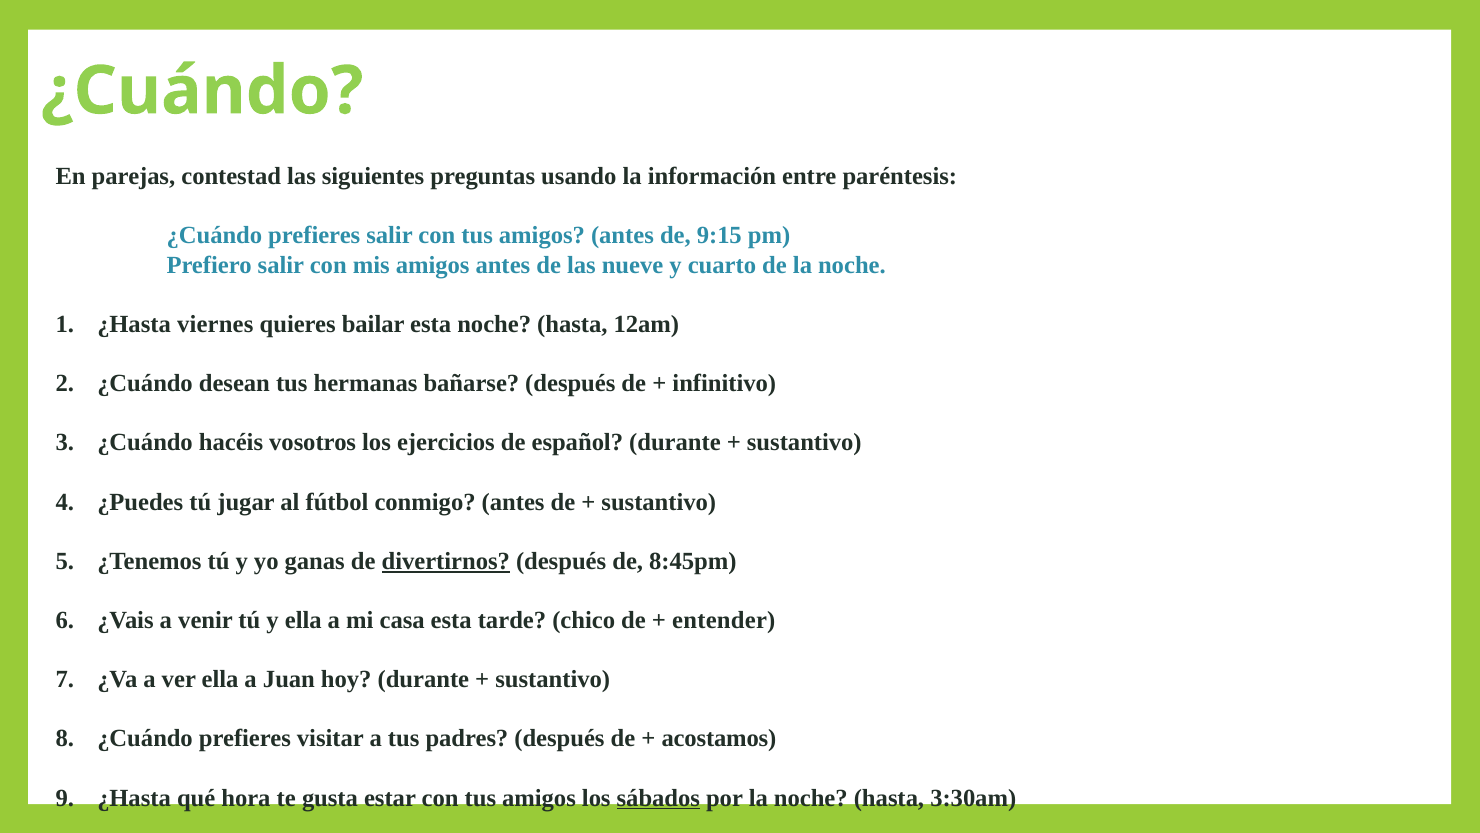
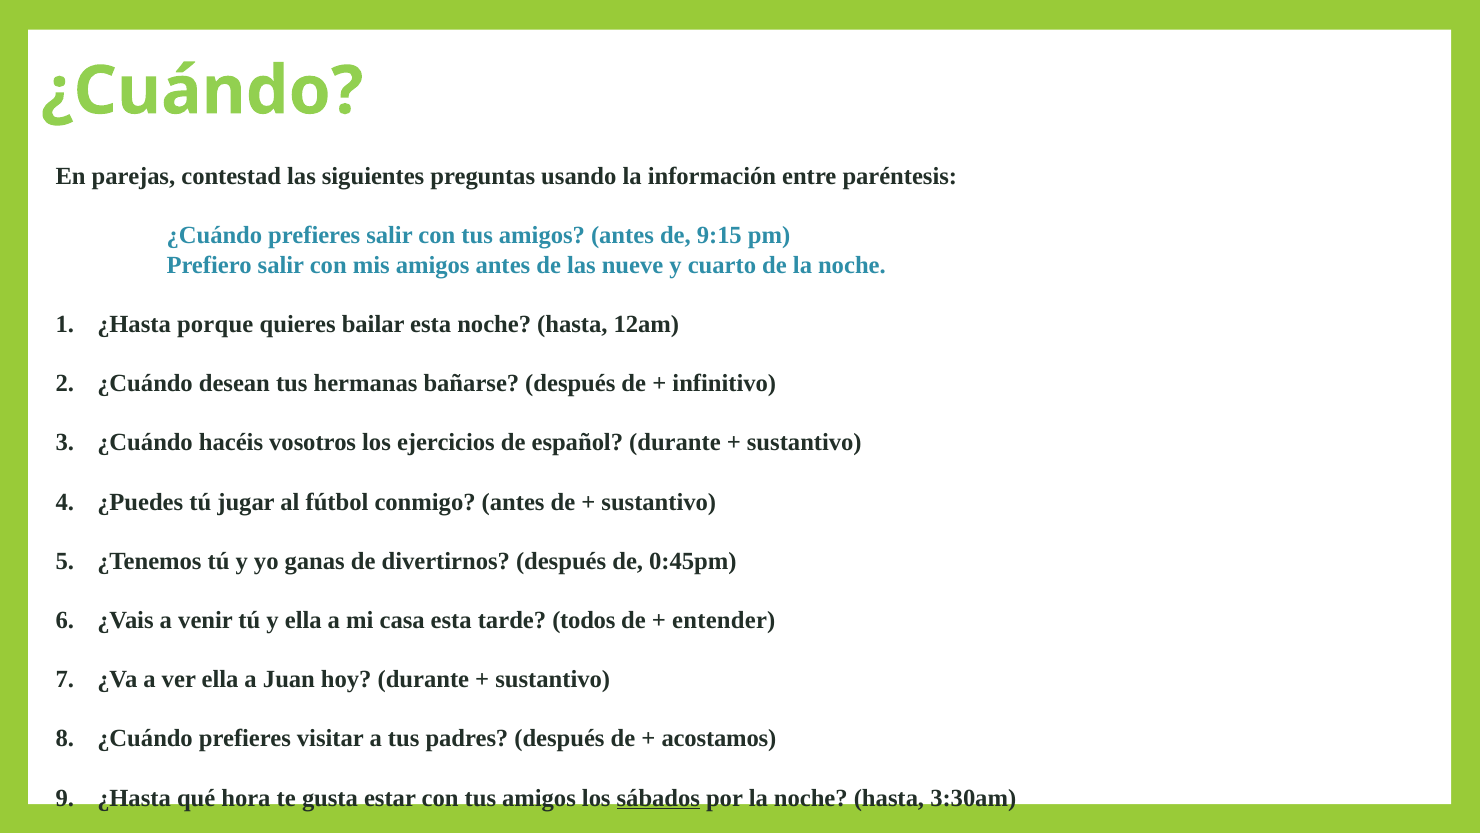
viernes: viernes -> porque
divertirnos underline: present -> none
8:45pm: 8:45pm -> 0:45pm
chico: chico -> todos
